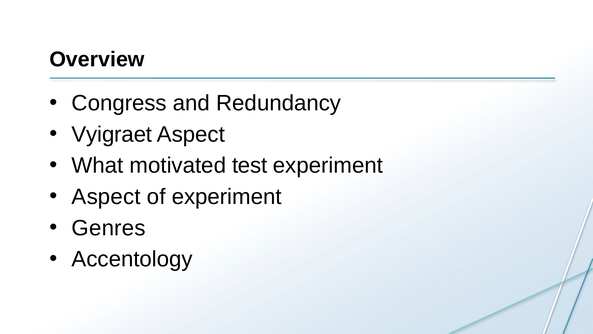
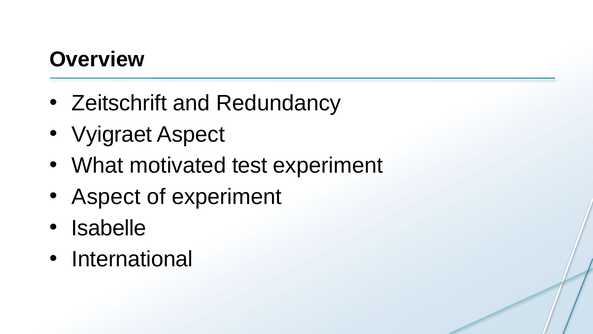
Congress: Congress -> Zeitschrift
Genres: Genres -> Isabelle
Accentology: Accentology -> International
